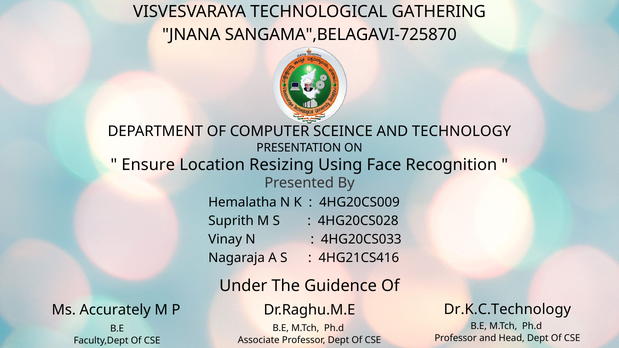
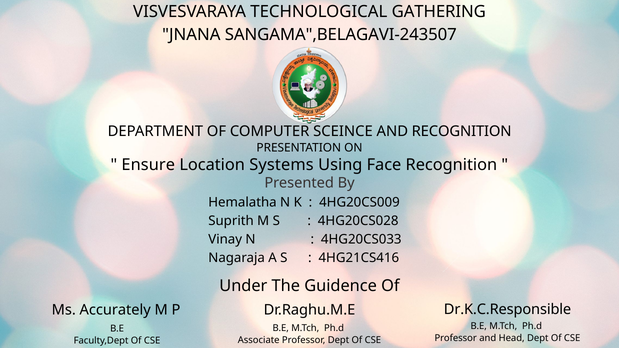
SANGAMA",BELAGAVI-725870: SANGAMA",BELAGAVI-725870 -> SANGAMA",BELAGAVI-243507
AND TECHNOLOGY: TECHNOLOGY -> RECOGNITION
Resizing: Resizing -> Systems
Dr.K.C.Technology: Dr.K.C.Technology -> Dr.K.C.Responsible
